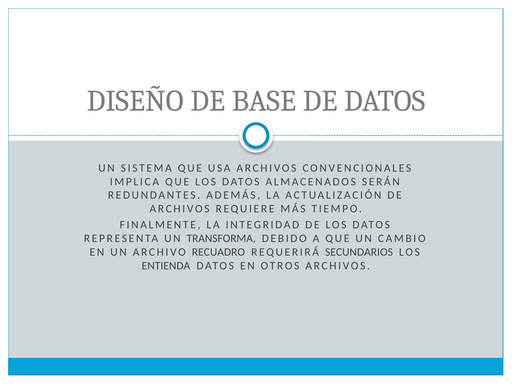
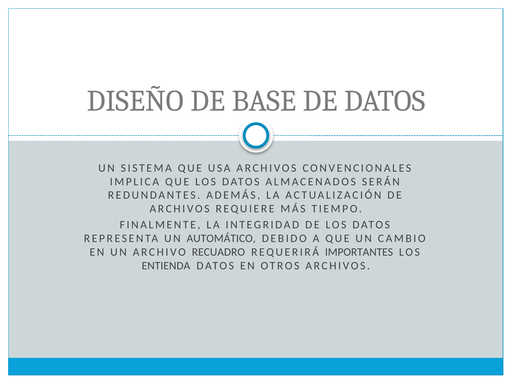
TRANSFORMA: TRANSFORMA -> AUTOMÁTICO
SECUNDARIOS: SECUNDARIOS -> IMPORTANTES
